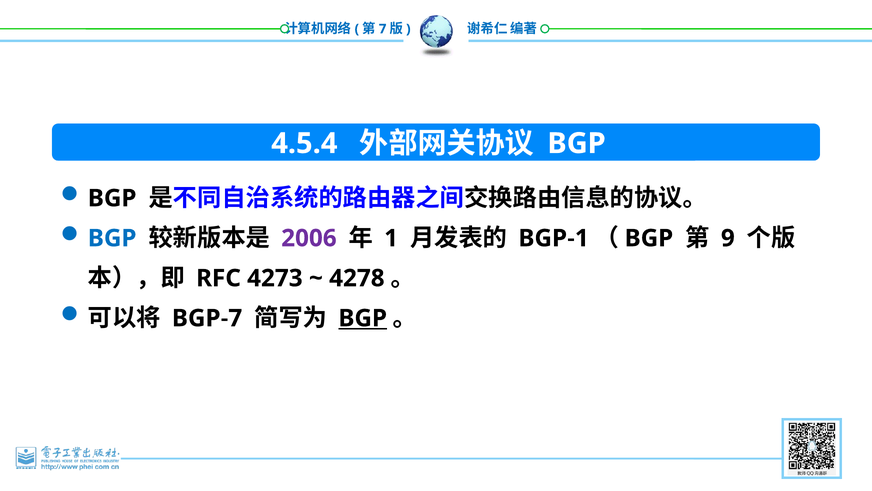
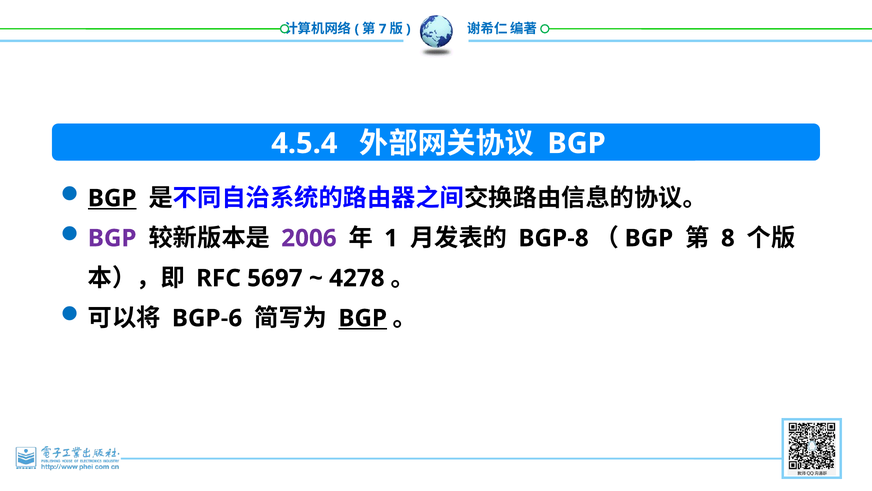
BGP at (112, 198) underline: none -> present
BGP at (112, 238) colour: blue -> purple
BGP-1: BGP-1 -> BGP-8
9: 9 -> 8
4273: 4273 -> 5697
BGP-7: BGP-7 -> BGP-6
